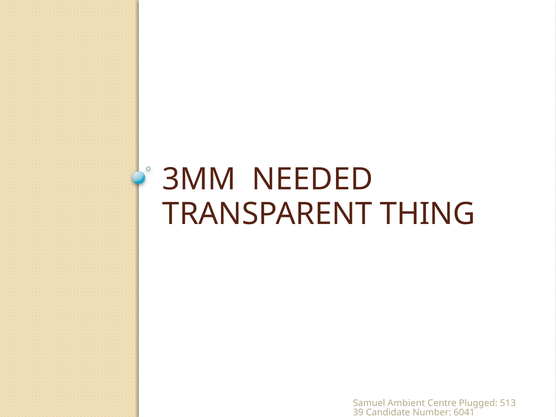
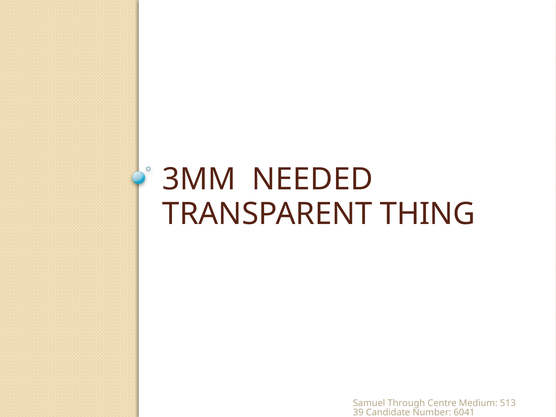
Ambient: Ambient -> Through
Plugged: Plugged -> Medium
